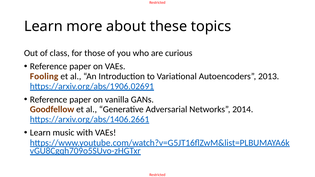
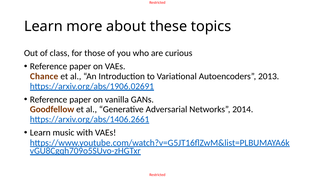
Fooling: Fooling -> Chance
